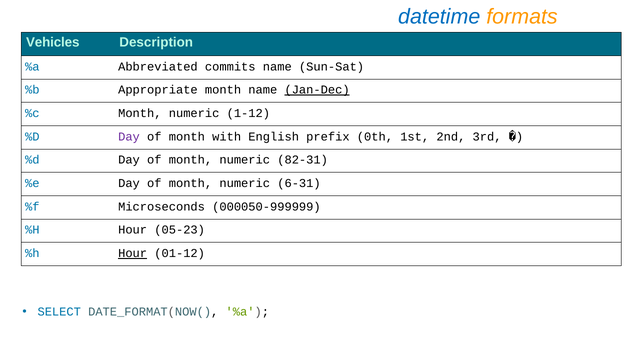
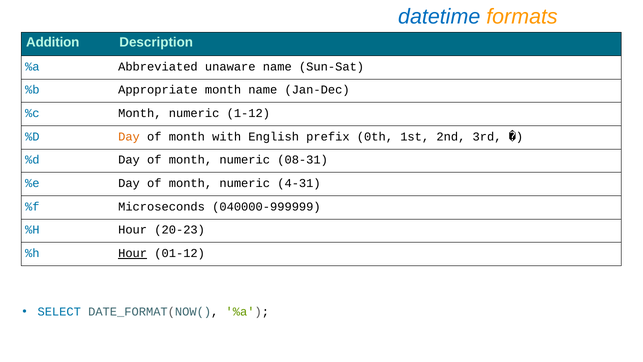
Vehicles: Vehicles -> Addition
commits: commits -> unaware
Jan-Dec underline: present -> none
Day at (129, 136) colour: purple -> orange
82-31: 82-31 -> 08-31
6-31: 6-31 -> 4-31
000050-999999: 000050-999999 -> 040000-999999
05-23: 05-23 -> 20-23
